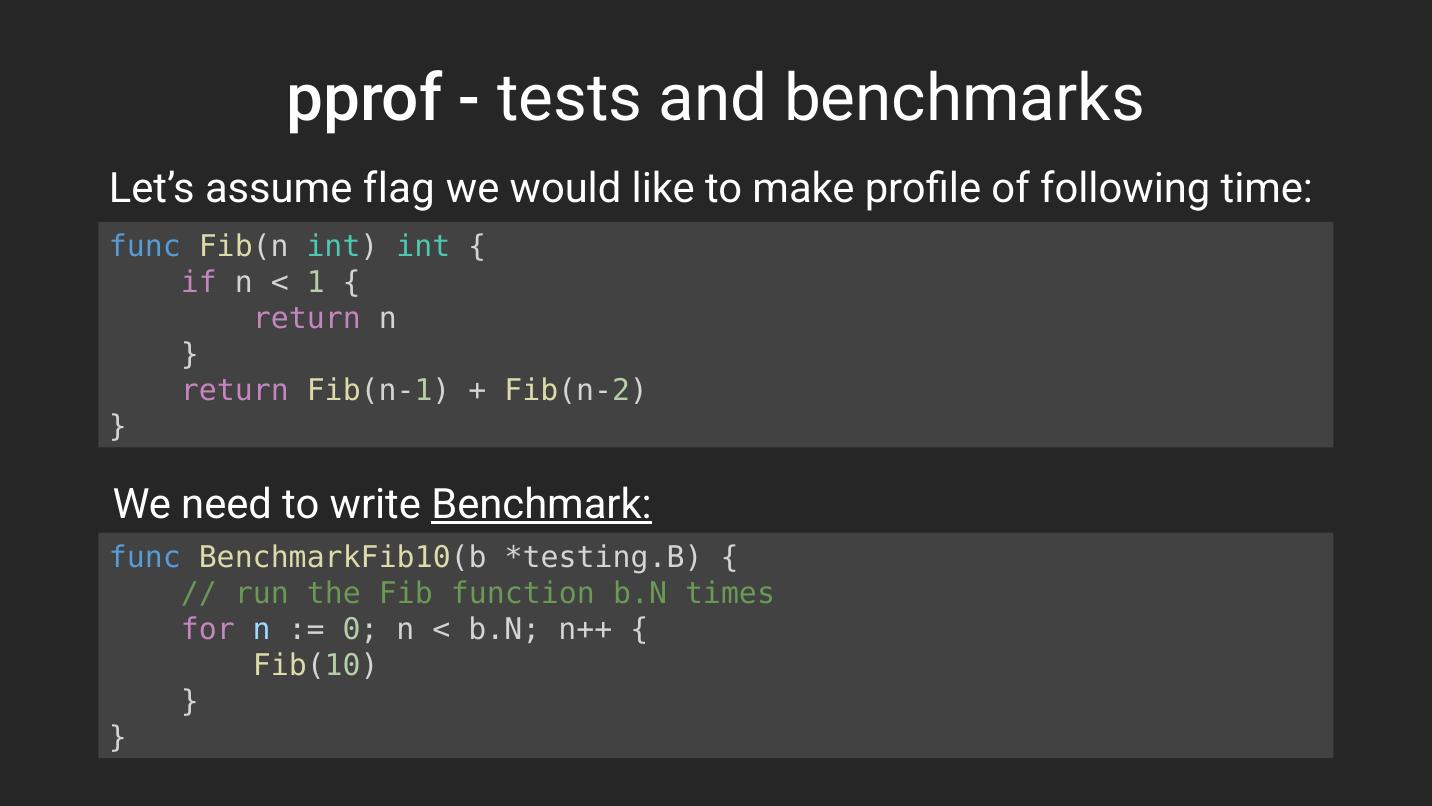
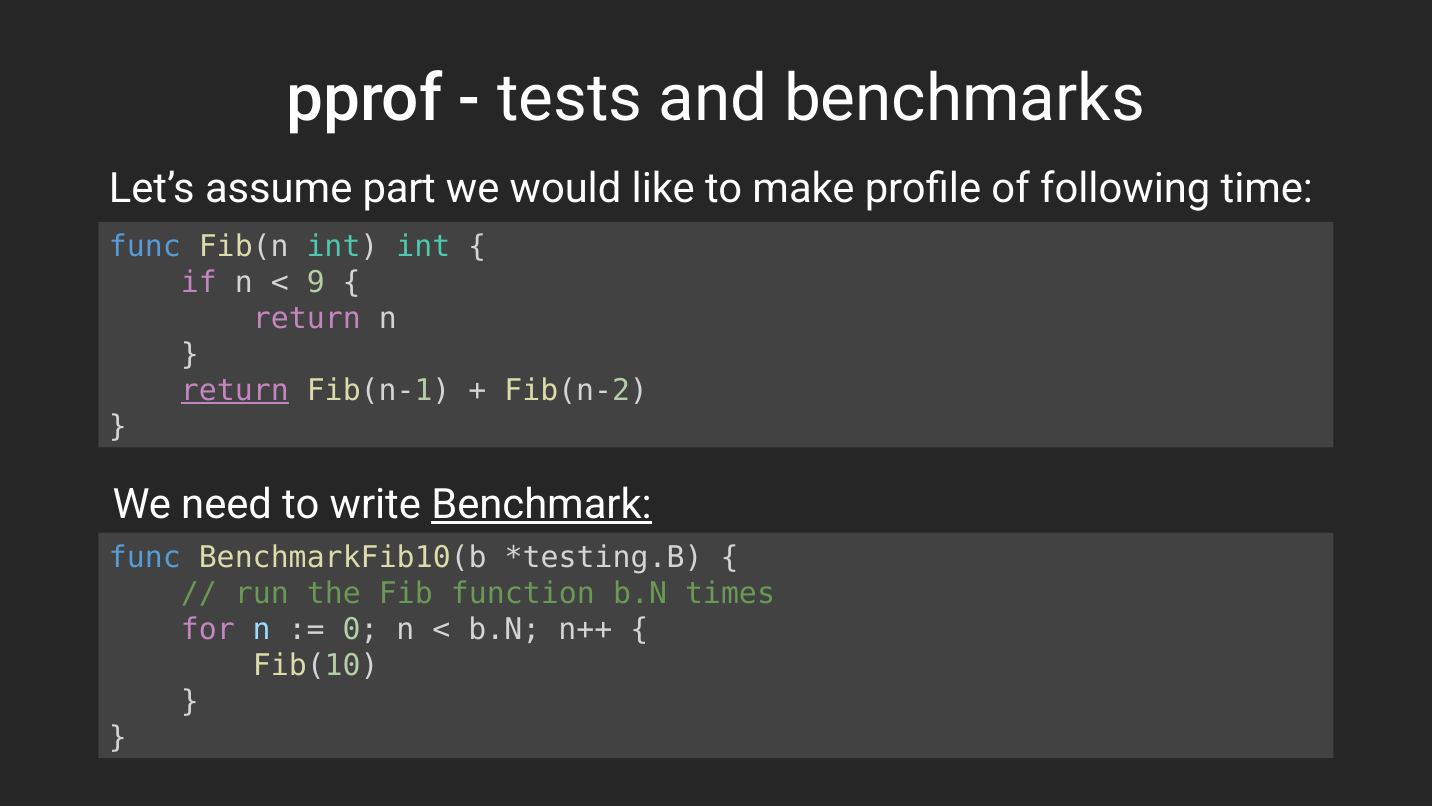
flag: flag -> part
1: 1 -> 9
return at (235, 390) underline: none -> present
